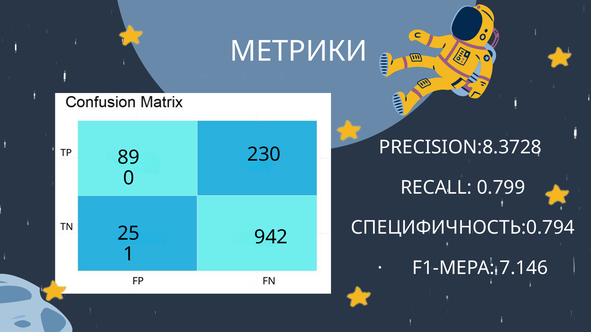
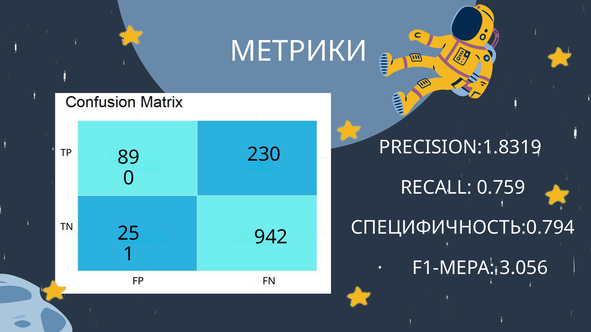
PRECISION:8.3728: PRECISION:8.3728 -> PRECISION:1.8319
0.799: 0.799 -> 0.759
7.146: 7.146 -> 3.056
